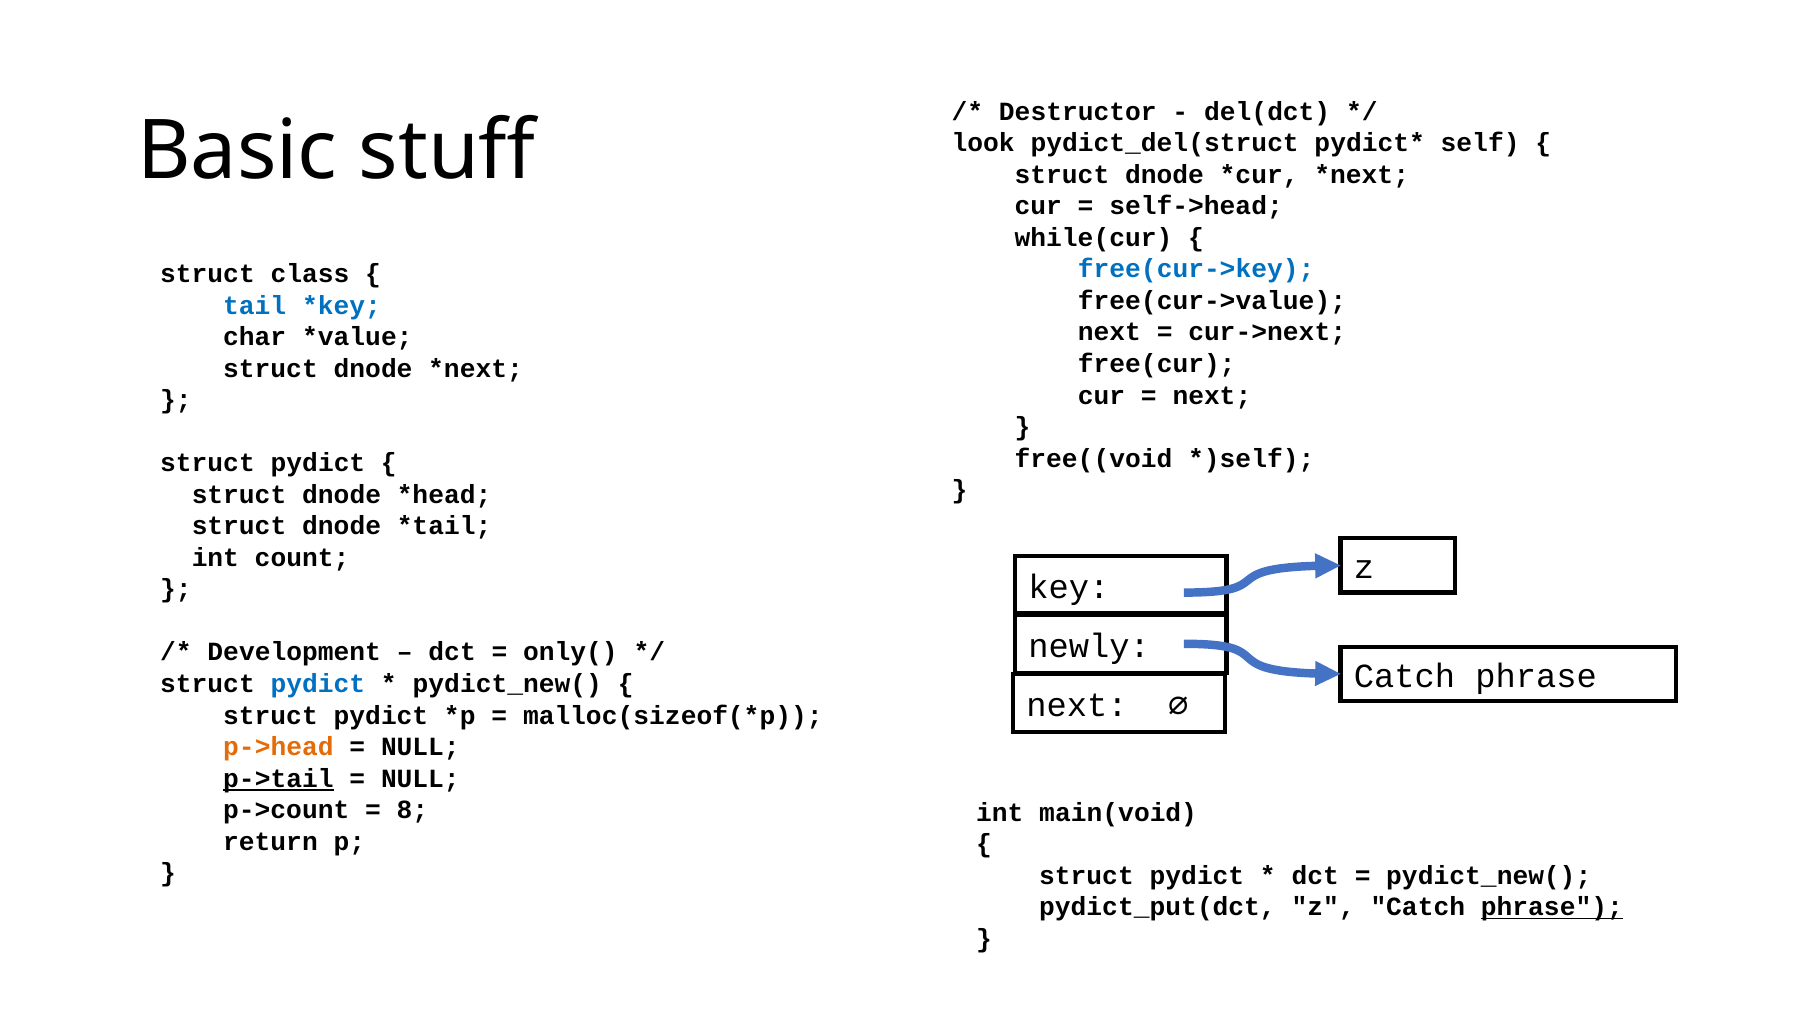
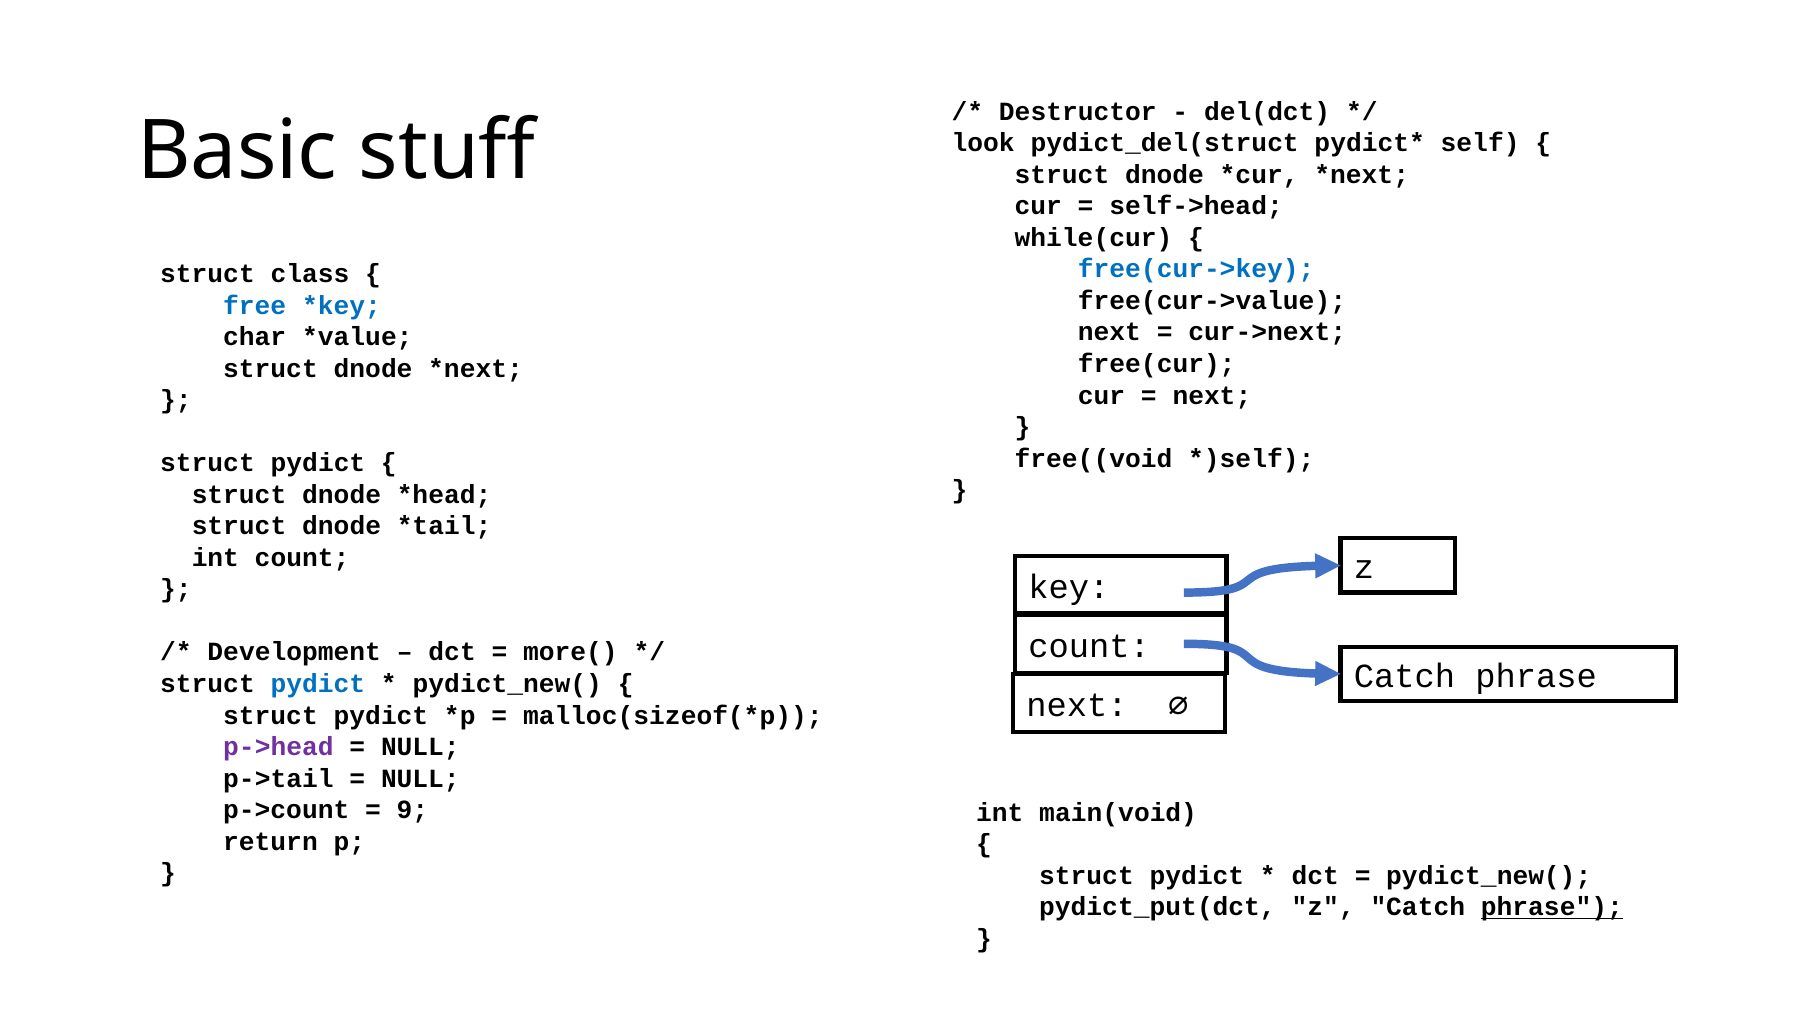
tail: tail -> free
newly at (1089, 646): newly -> count
only(: only( -> more(
p->head colour: orange -> purple
p->tail underline: present -> none
8: 8 -> 9
